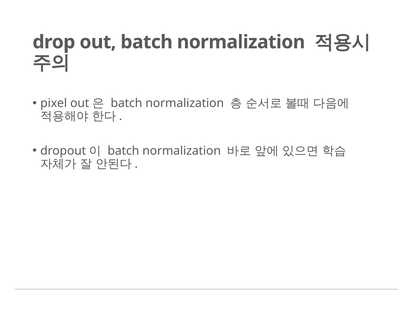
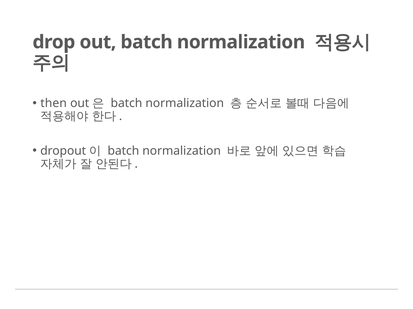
pixel: pixel -> then
